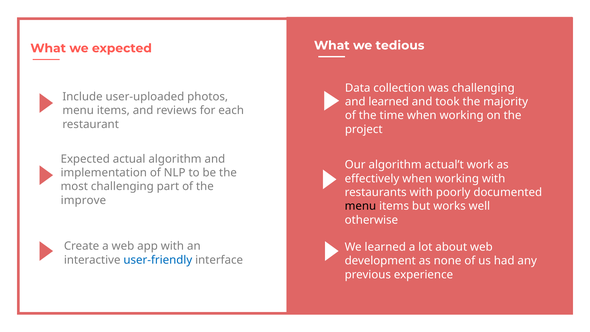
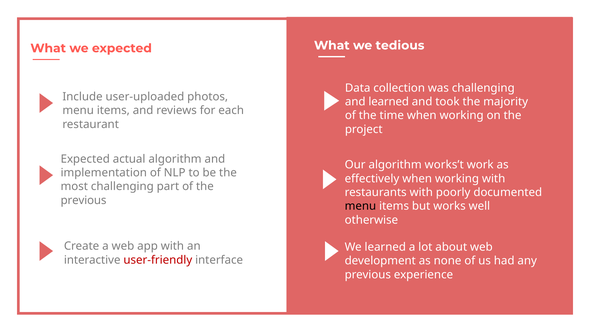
actual’t: actual’t -> works’t
improve at (83, 200): improve -> previous
user-friendly colour: blue -> red
